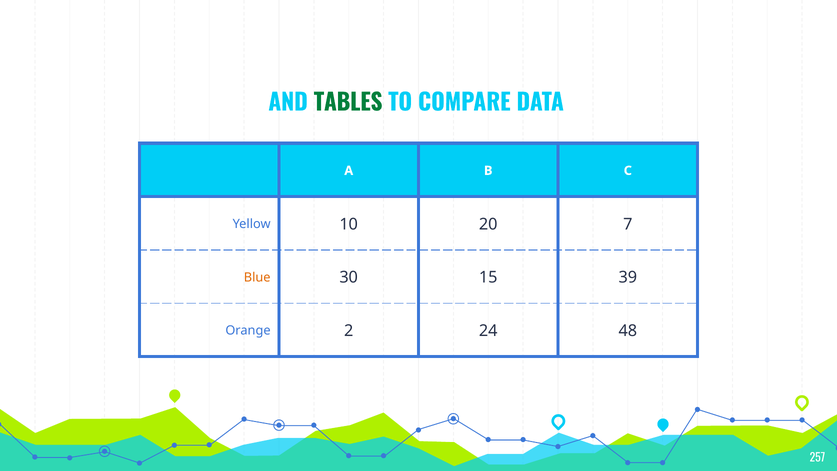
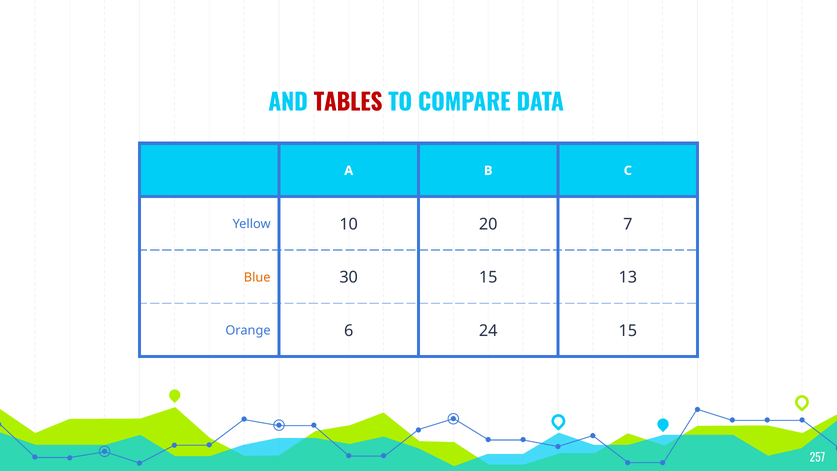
TABLES colour: green -> red
39: 39 -> 13
2: 2 -> 6
24 48: 48 -> 15
